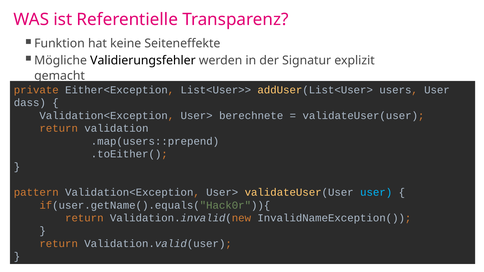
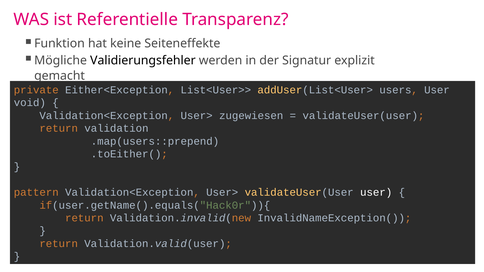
dass: dass -> void
berechnete: berechnete -> zugewiesen
user at (376, 193) colour: light blue -> white
